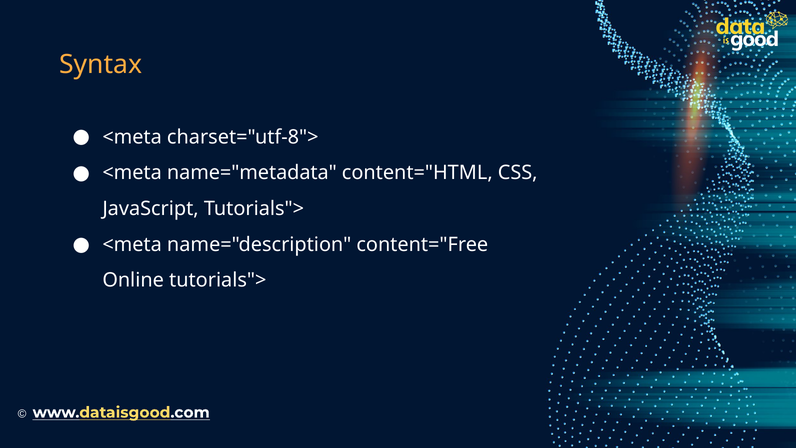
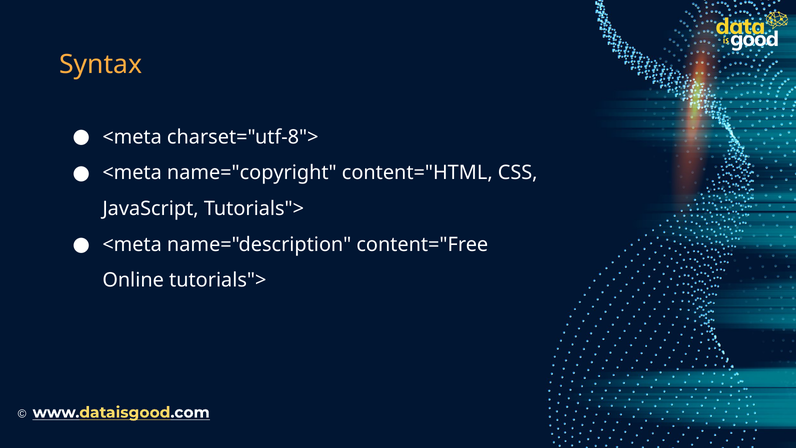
name="metadata: name="metadata -> name="copyright
